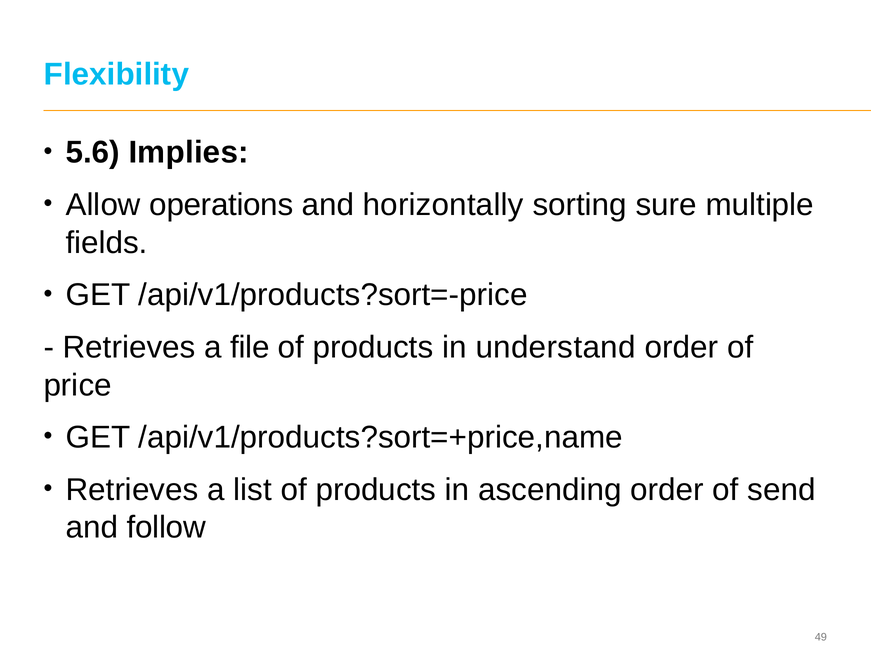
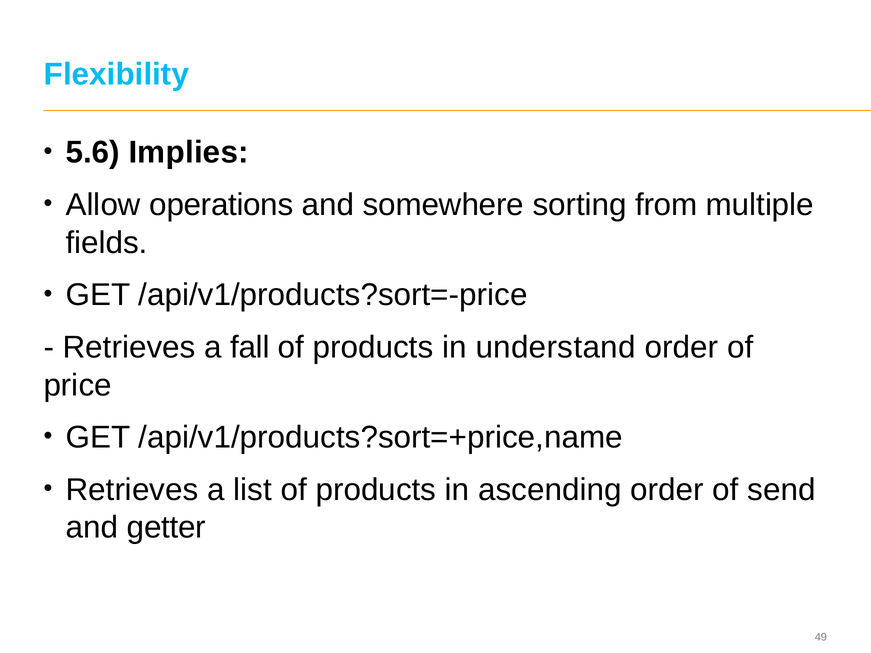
horizontally: horizontally -> somewhere
sure: sure -> from
file: file -> fall
follow: follow -> getter
